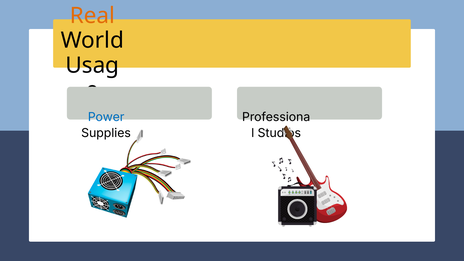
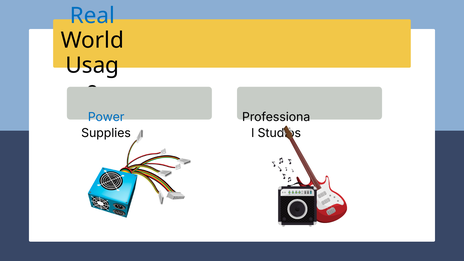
Real colour: orange -> blue
